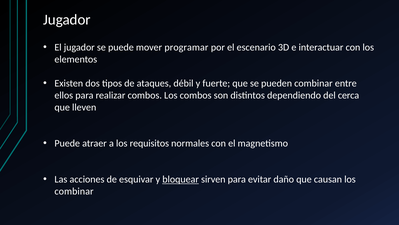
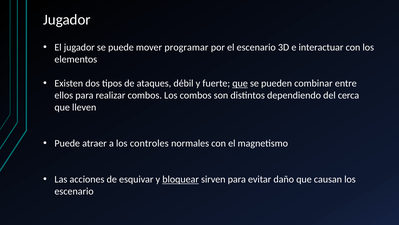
que at (240, 83) underline: none -> present
requisitos: requisitos -> controles
combinar at (74, 191): combinar -> escenario
